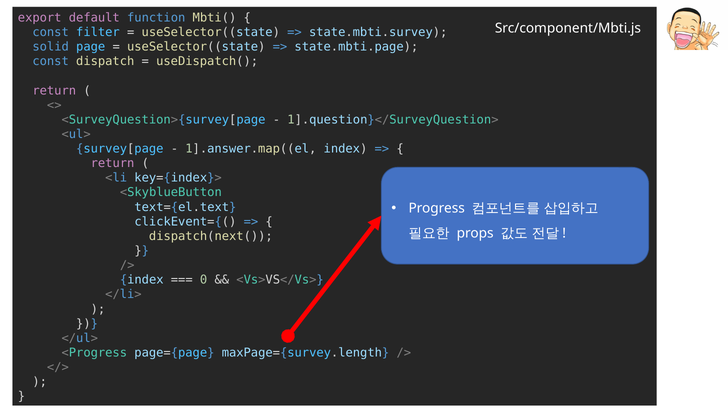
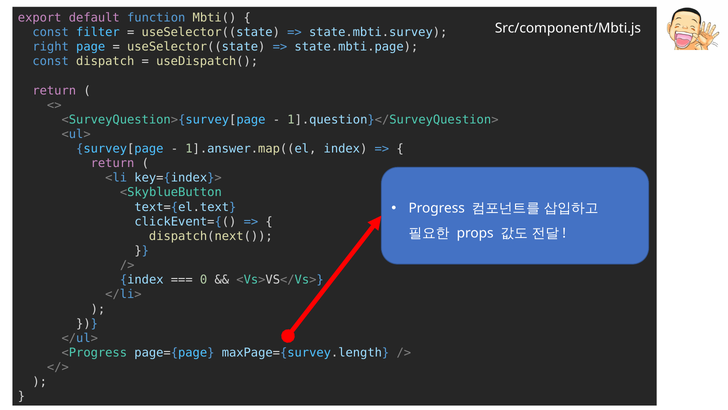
solid: solid -> right
